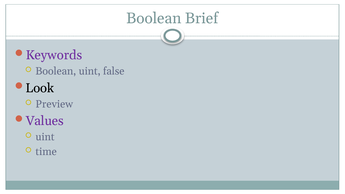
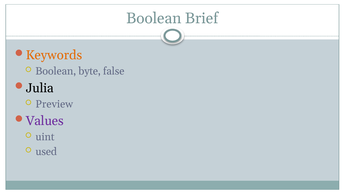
Keywords colour: purple -> orange
Boolean uint: uint -> byte
Look: Look -> Julia
time: time -> used
